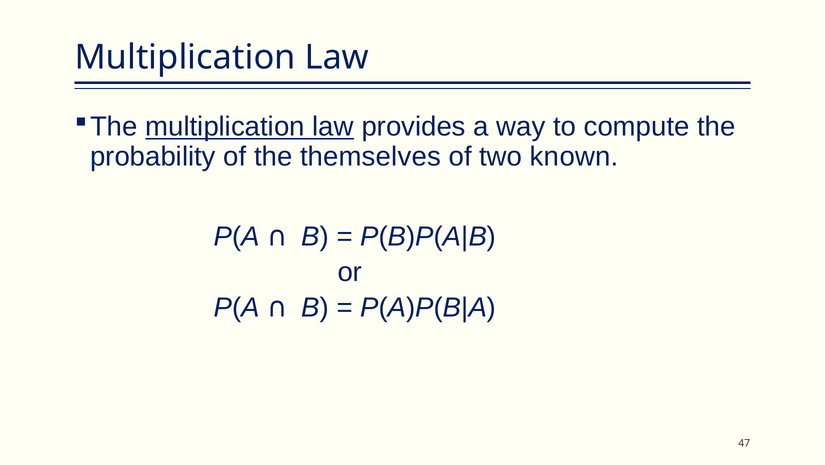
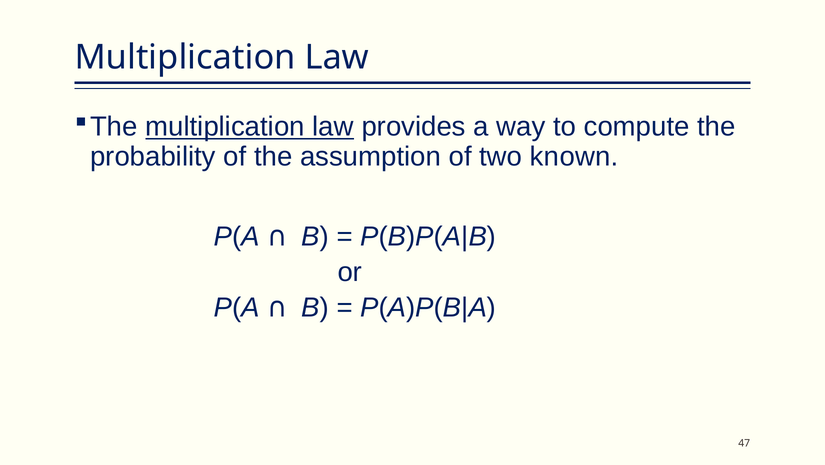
themselves: themselves -> assumption
